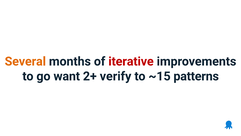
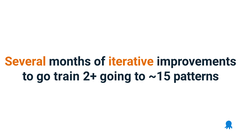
iterative colour: red -> orange
want: want -> train
verify: verify -> going
